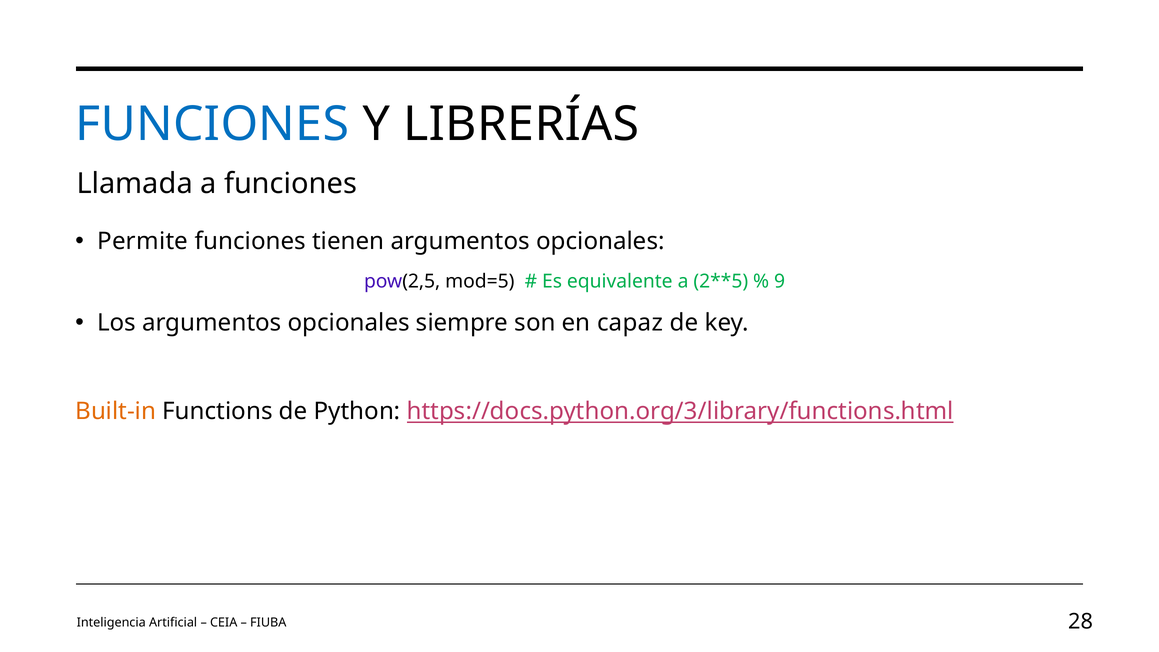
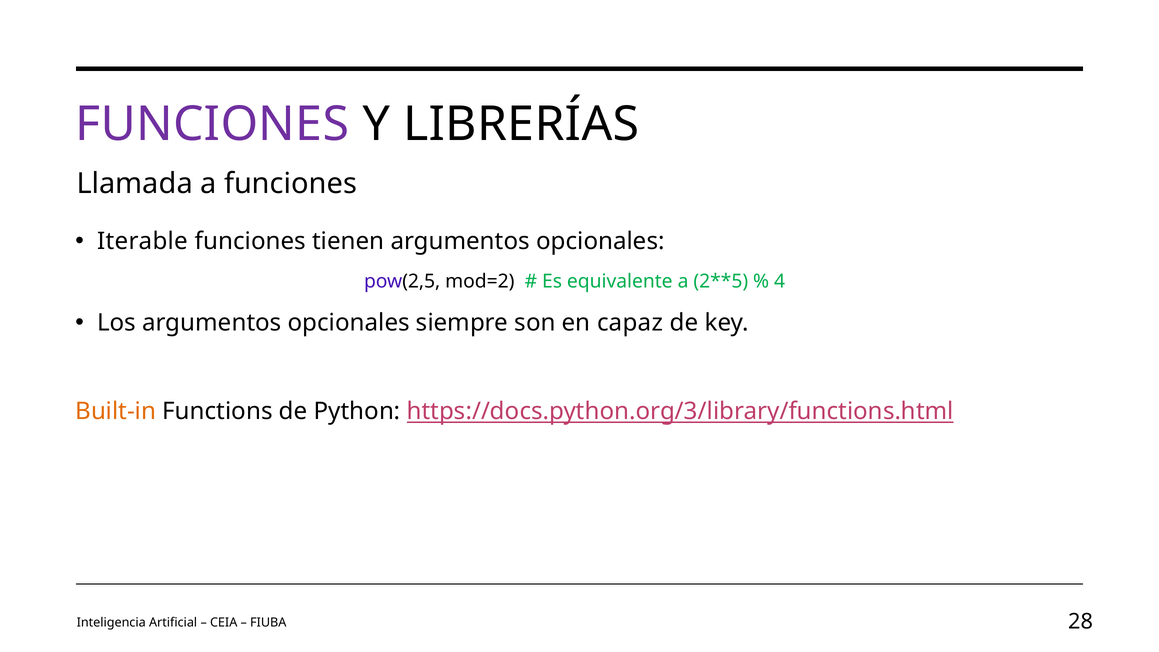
FUNCIONES at (212, 124) colour: blue -> purple
Permite: Permite -> Iterable
mod=5: mod=5 -> mod=2
9: 9 -> 4
